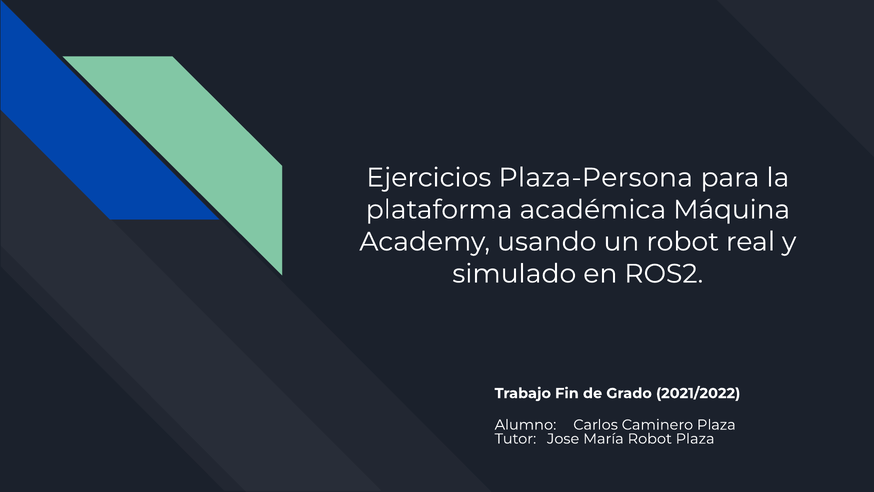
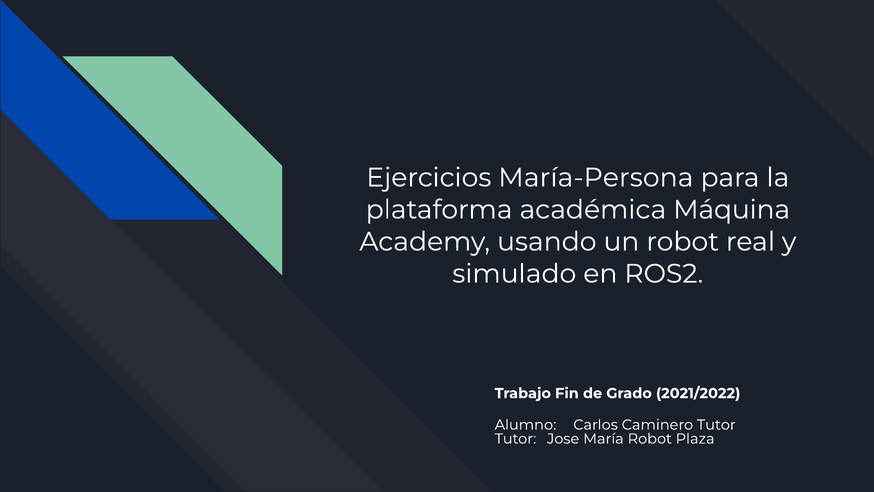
Plaza-Persona: Plaza-Persona -> María-Persona
Caminero Plaza: Plaza -> Tutor
